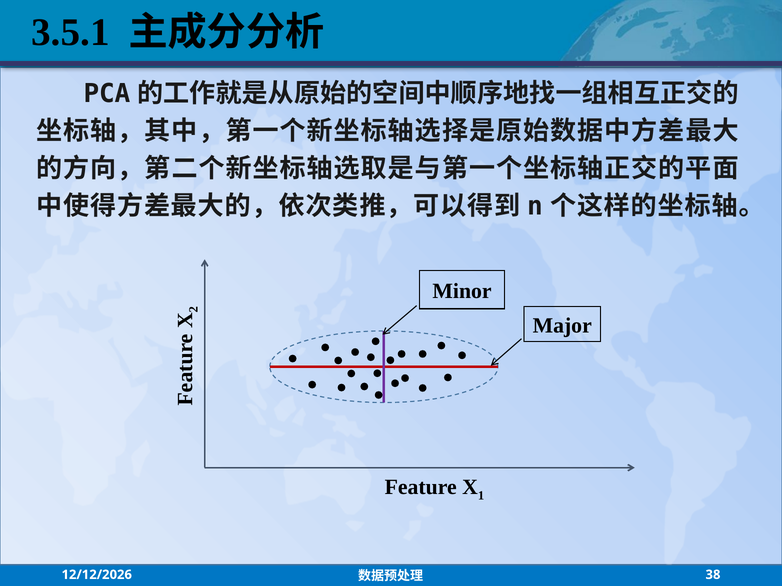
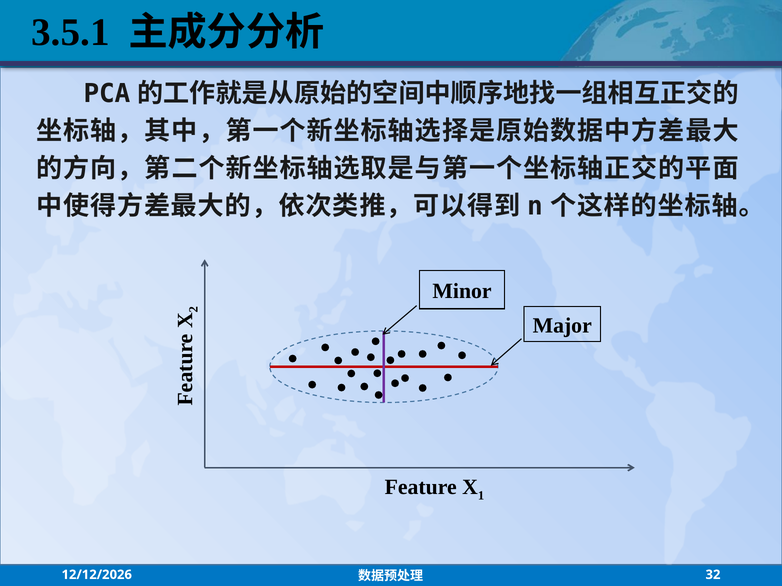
38: 38 -> 32
